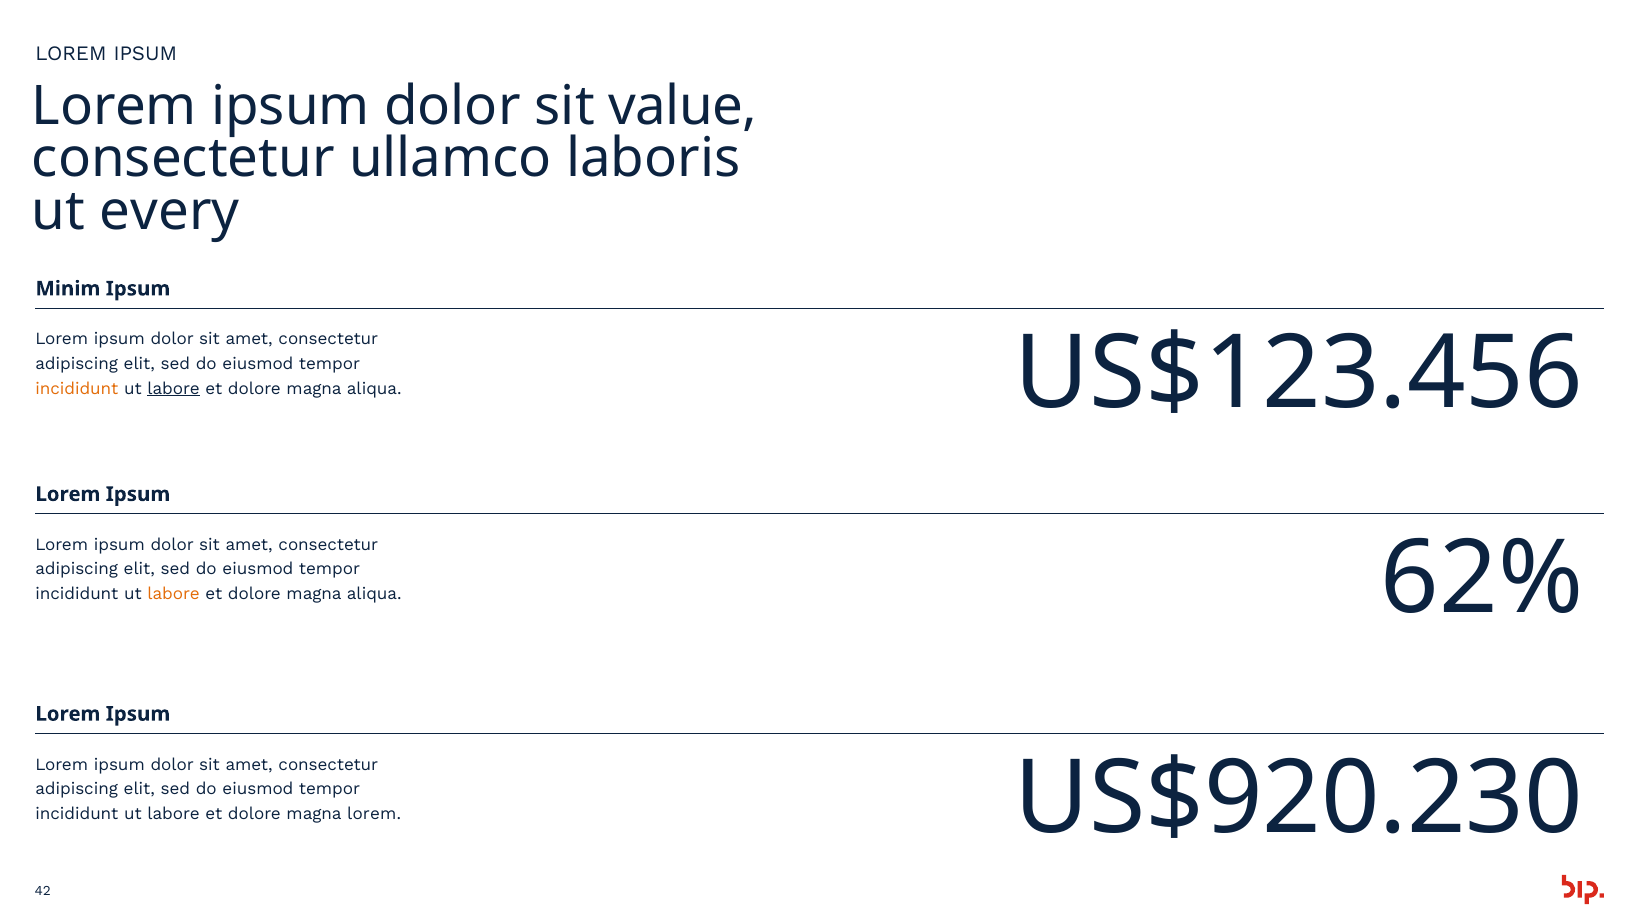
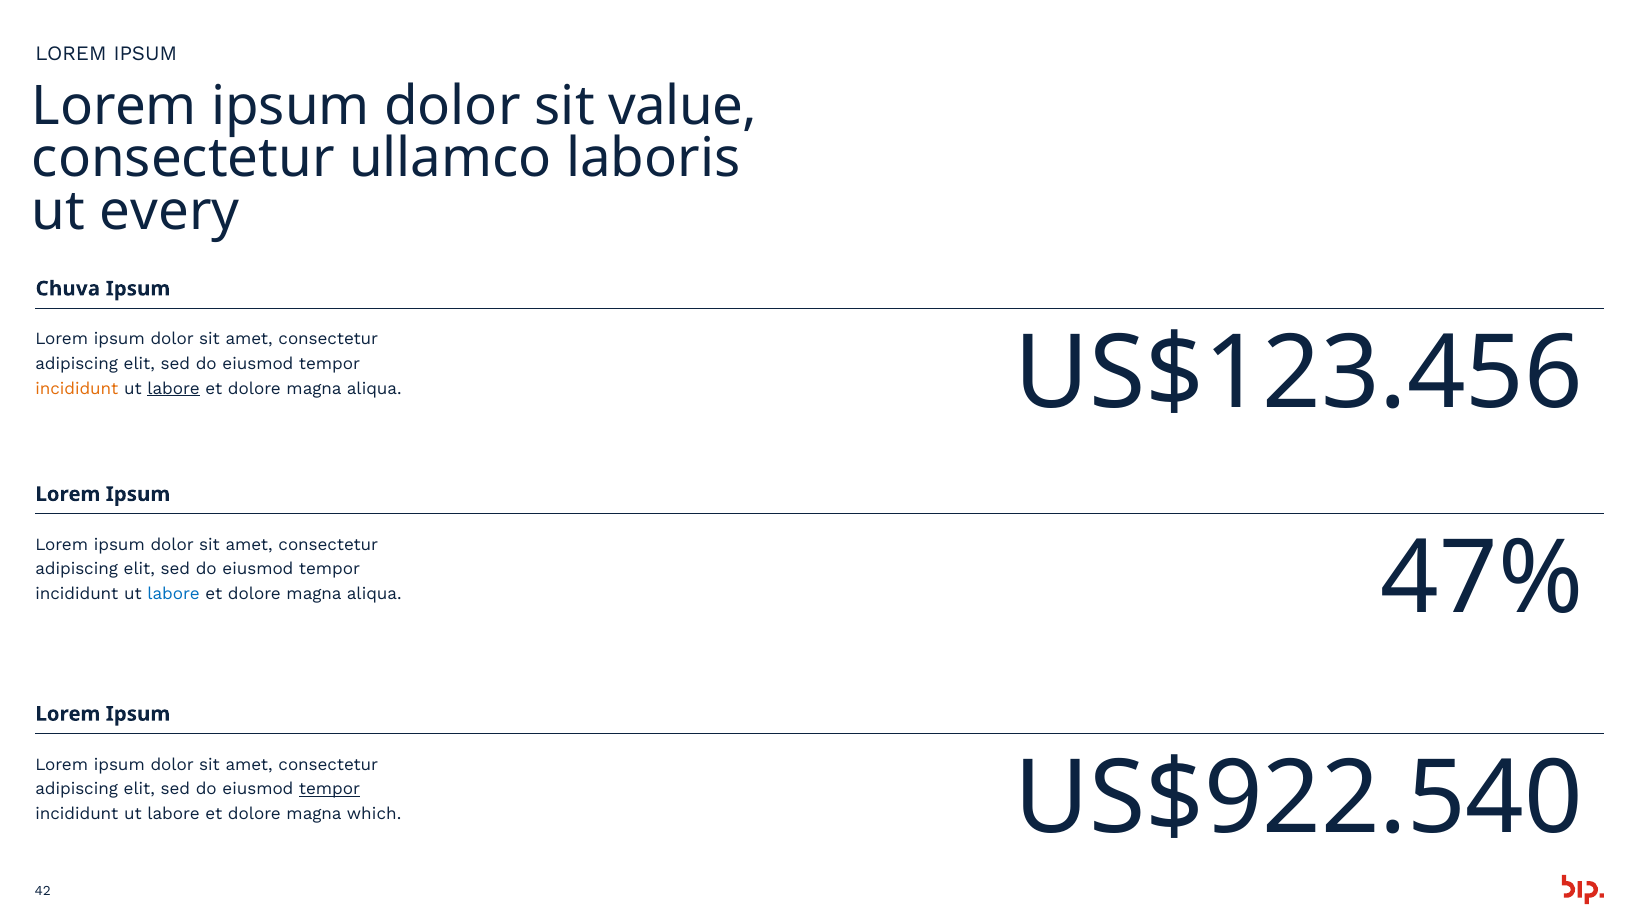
Minim: Minim -> Chuva
62%: 62% -> 47%
labore at (174, 594) colour: orange -> blue
US$920.230: US$920.230 -> US$922.540
tempor at (329, 789) underline: none -> present
magna lorem: lorem -> which
